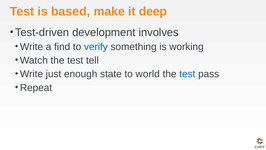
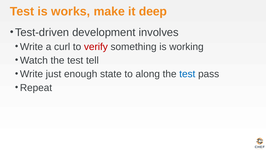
based: based -> works
find: find -> curl
verify colour: blue -> red
world: world -> along
